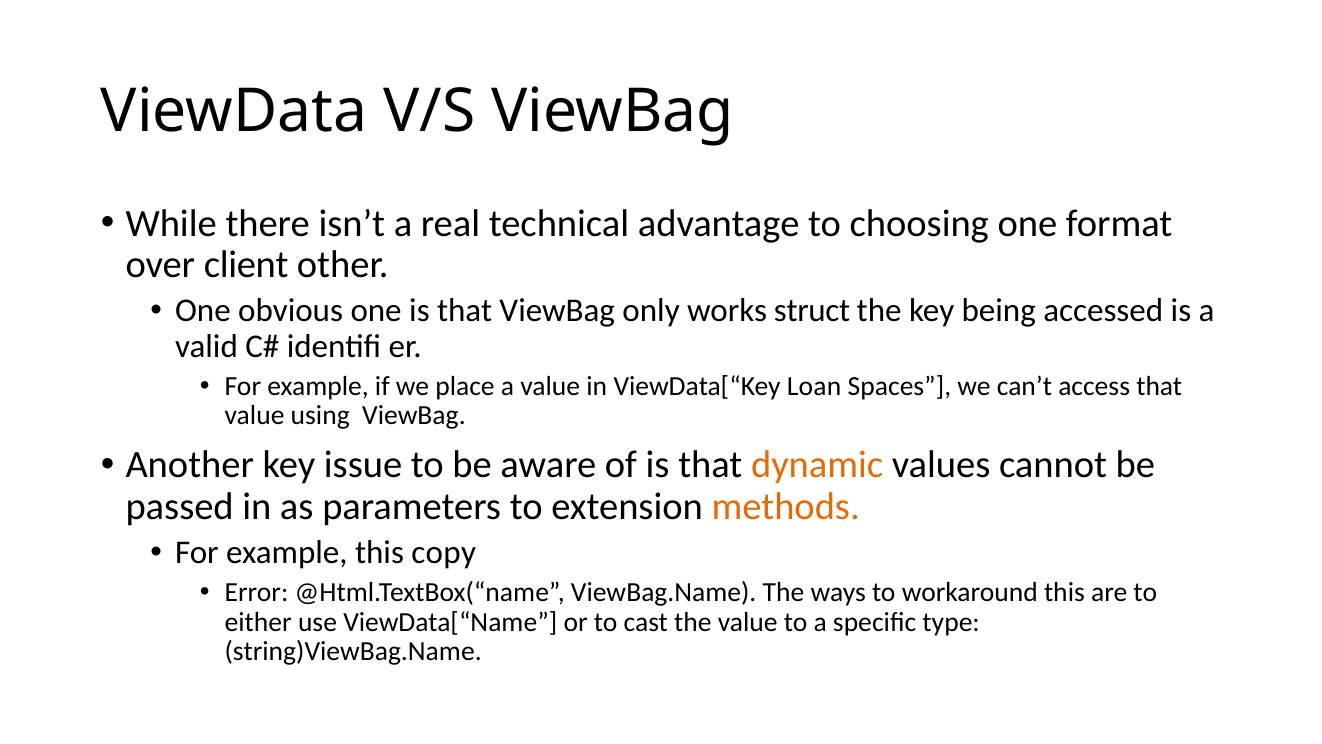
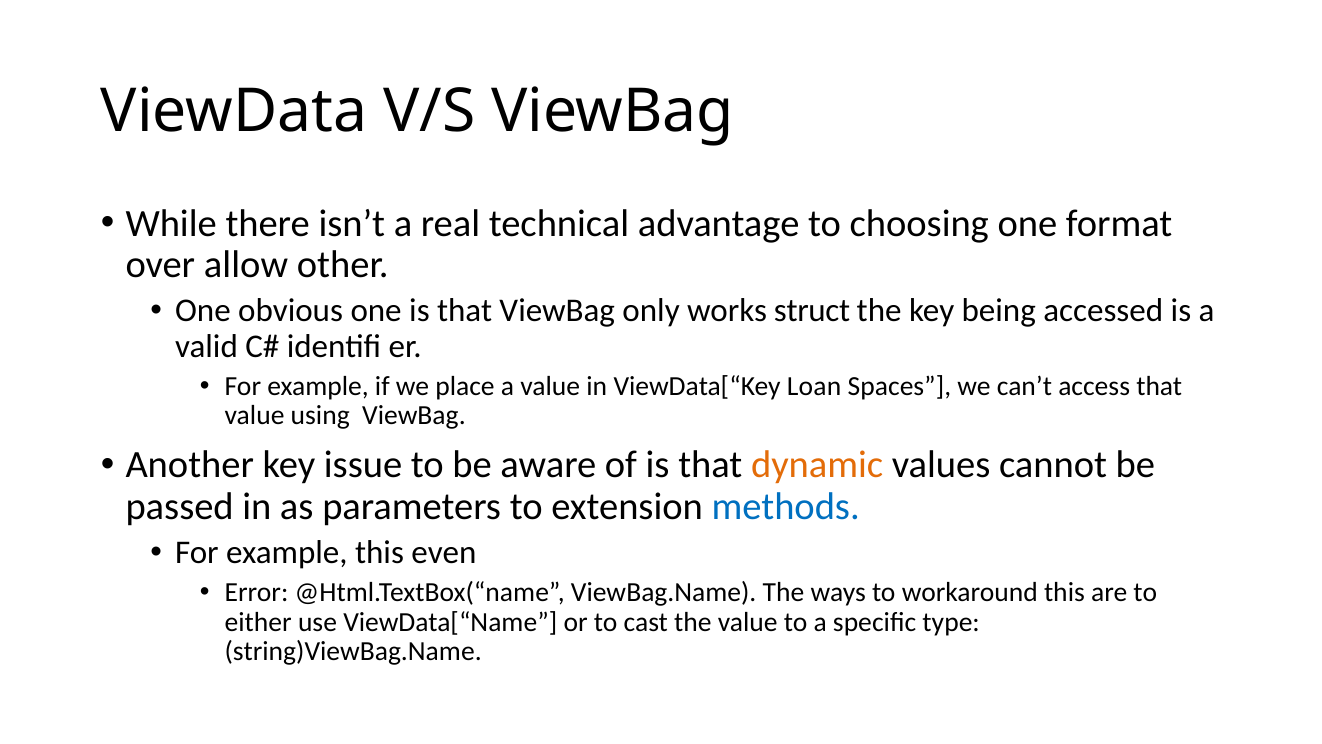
client: client -> allow
methods colour: orange -> blue
copy: copy -> even
